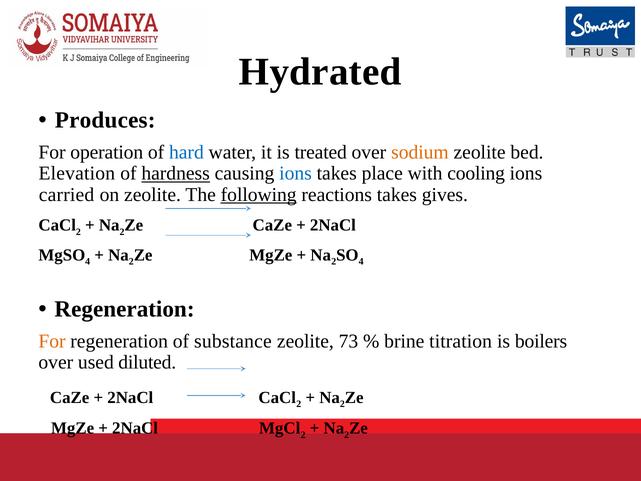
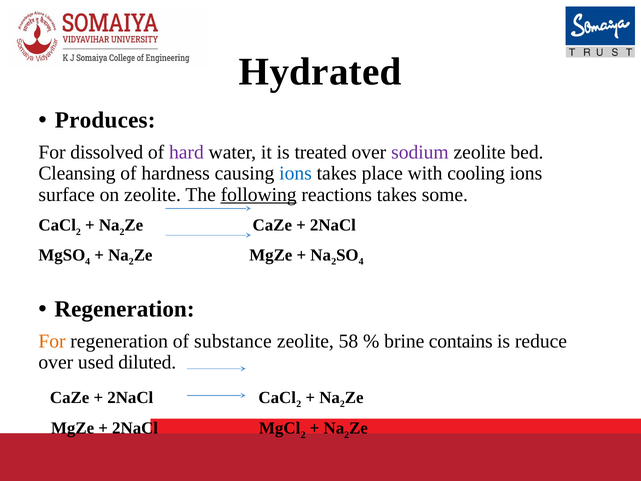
operation: operation -> dissolved
hard colour: blue -> purple
sodium colour: orange -> purple
Elevation: Elevation -> Cleansing
hardness underline: present -> none
carried: carried -> surface
gives: gives -> some
73: 73 -> 58
titration: titration -> contains
boilers: boilers -> reduce
